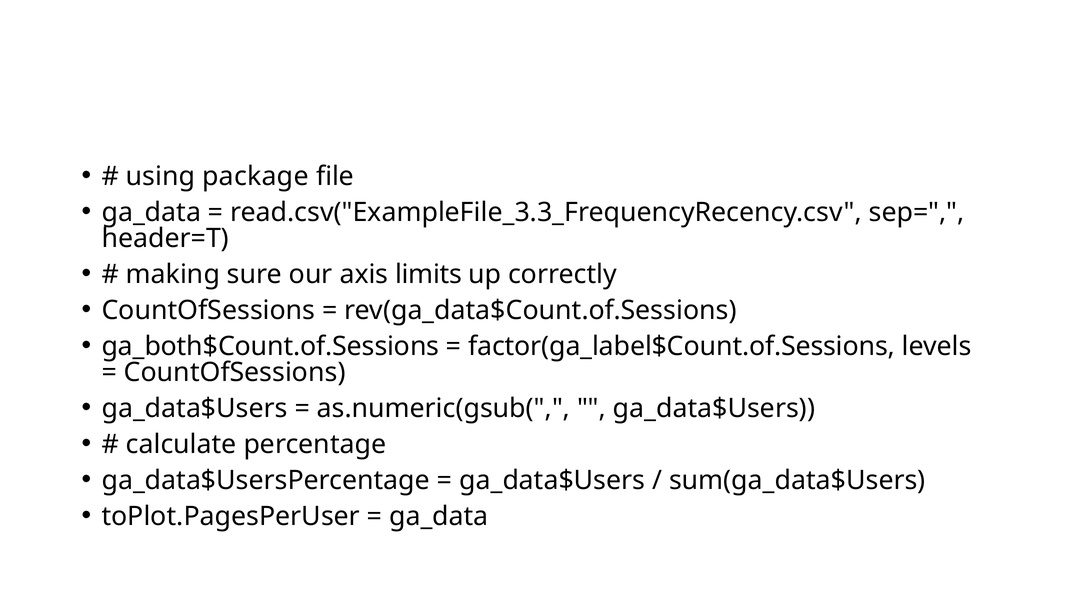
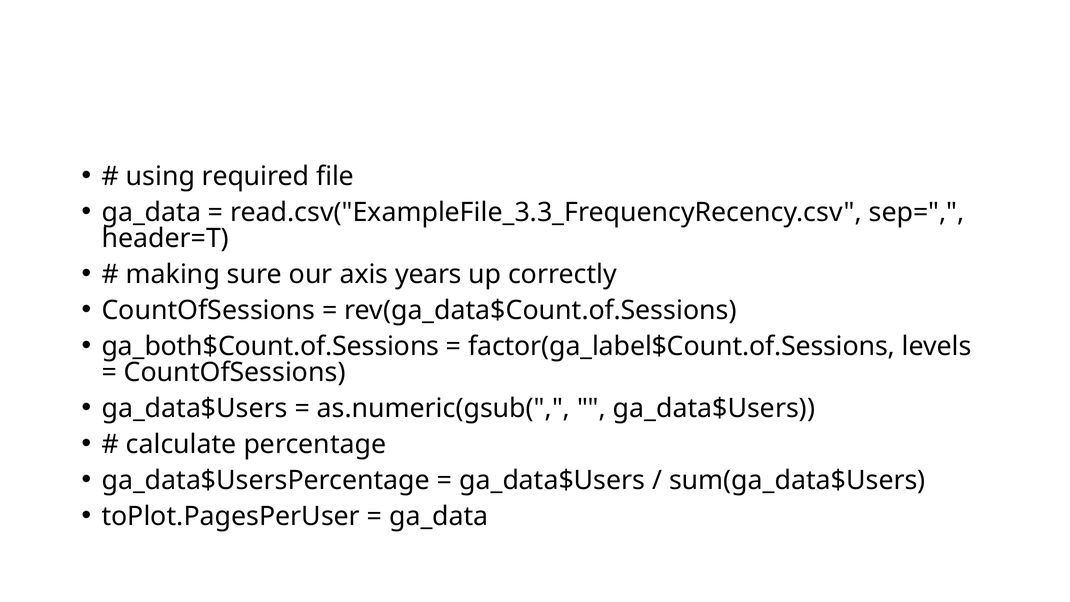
package: package -> required
limits: limits -> years
